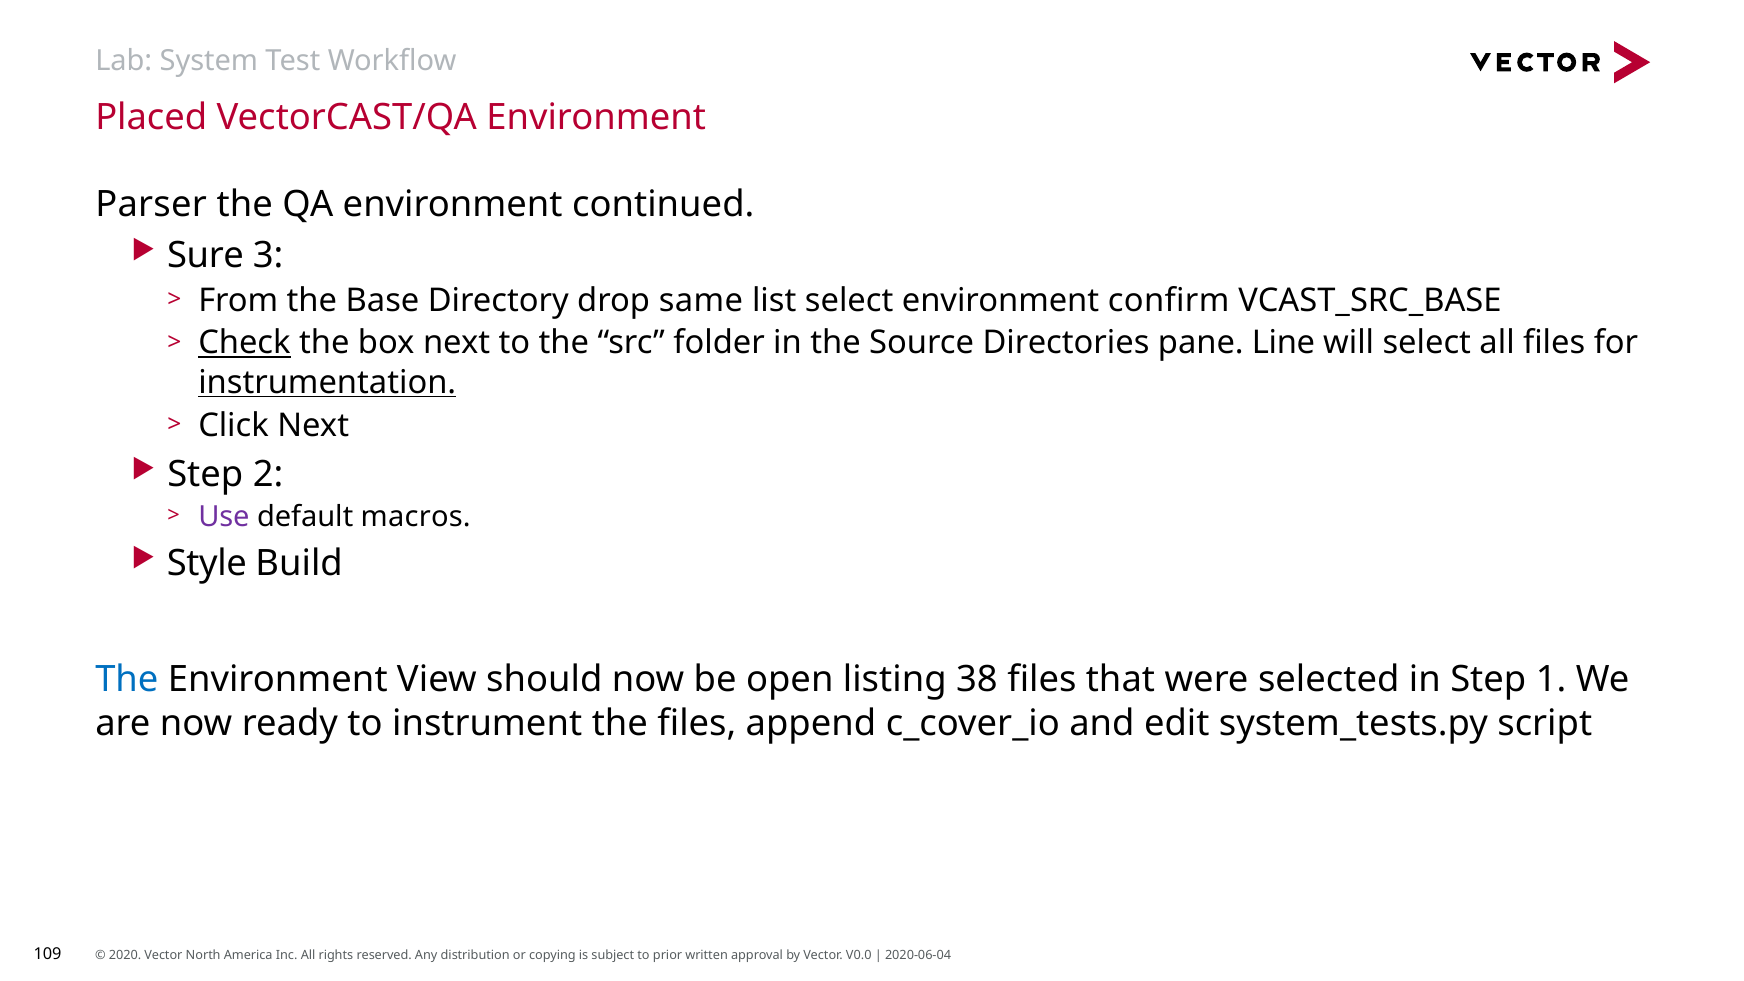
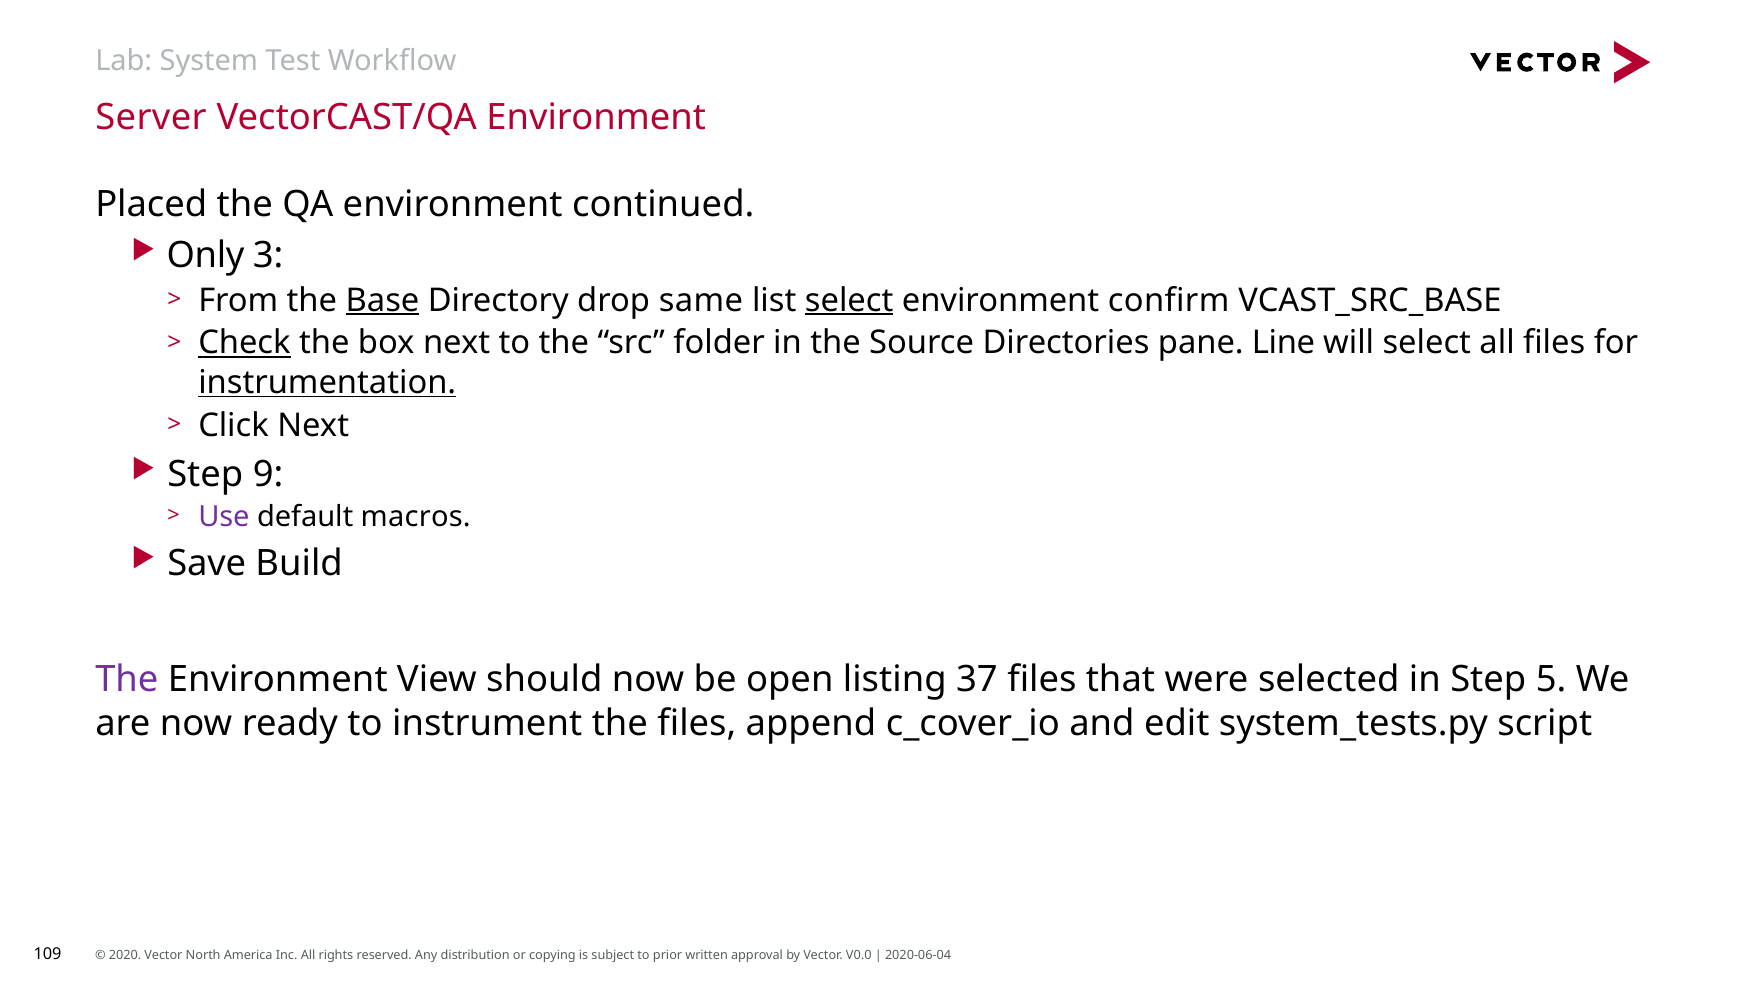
Placed: Placed -> Server
Parser: Parser -> Placed
Sure: Sure -> Only
Base underline: none -> present
select at (849, 300) underline: none -> present
2: 2 -> 9
Style: Style -> Save
The at (127, 680) colour: blue -> purple
38: 38 -> 37
1: 1 -> 5
